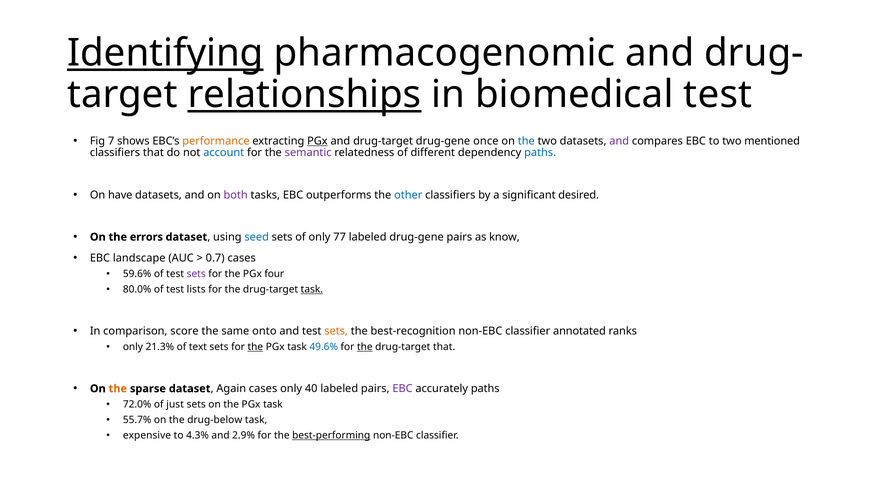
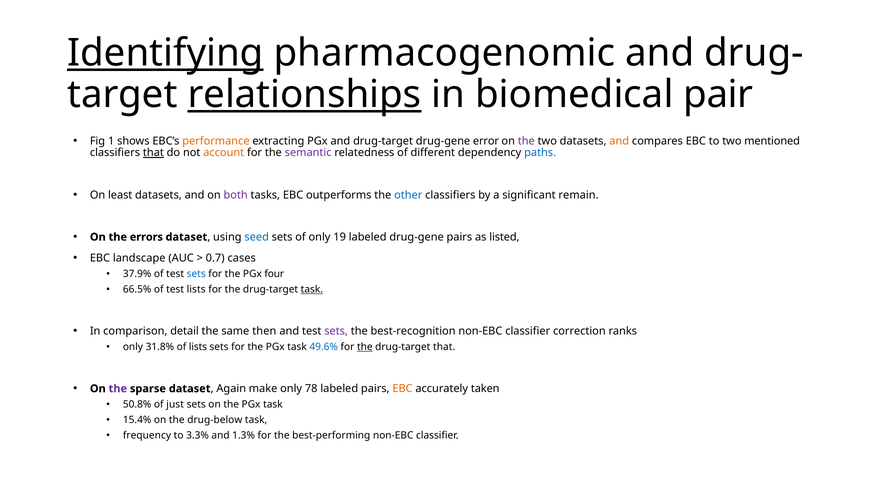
biomedical test: test -> pair
7: 7 -> 1
PGx at (317, 141) underline: present -> none
once: once -> error
the at (526, 141) colour: blue -> purple
and at (619, 141) colour: purple -> orange
that at (153, 153) underline: none -> present
account colour: blue -> orange
have: have -> least
desired: desired -> remain
77: 77 -> 19
know: know -> listed
59.6%: 59.6% -> 37.9%
sets at (196, 274) colour: purple -> blue
80.0%: 80.0% -> 66.5%
score: score -> detail
onto: onto -> then
sets at (336, 331) colour: orange -> purple
annotated: annotated -> correction
21.3%: 21.3% -> 31.8%
of text: text -> lists
the at (255, 347) underline: present -> none
the at (118, 389) colour: orange -> purple
Again cases: cases -> make
40: 40 -> 78
EBC at (402, 389) colour: purple -> orange
accurately paths: paths -> taken
72.0%: 72.0% -> 50.8%
55.7%: 55.7% -> 15.4%
expensive: expensive -> frequency
4.3%: 4.3% -> 3.3%
2.9%: 2.9% -> 1.3%
best-performing underline: present -> none
